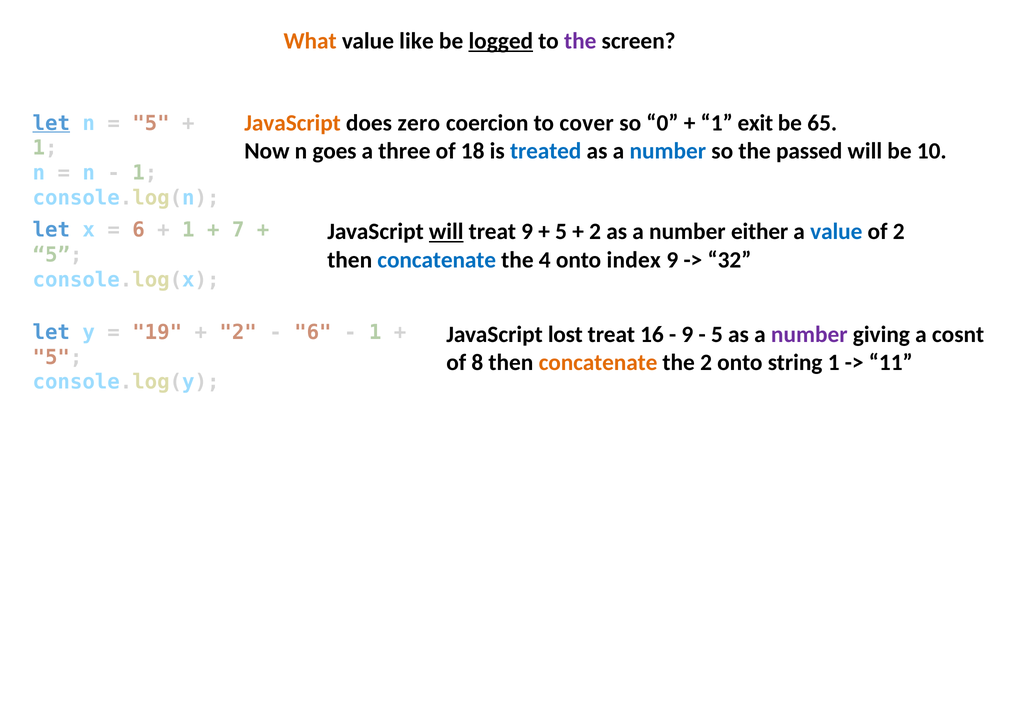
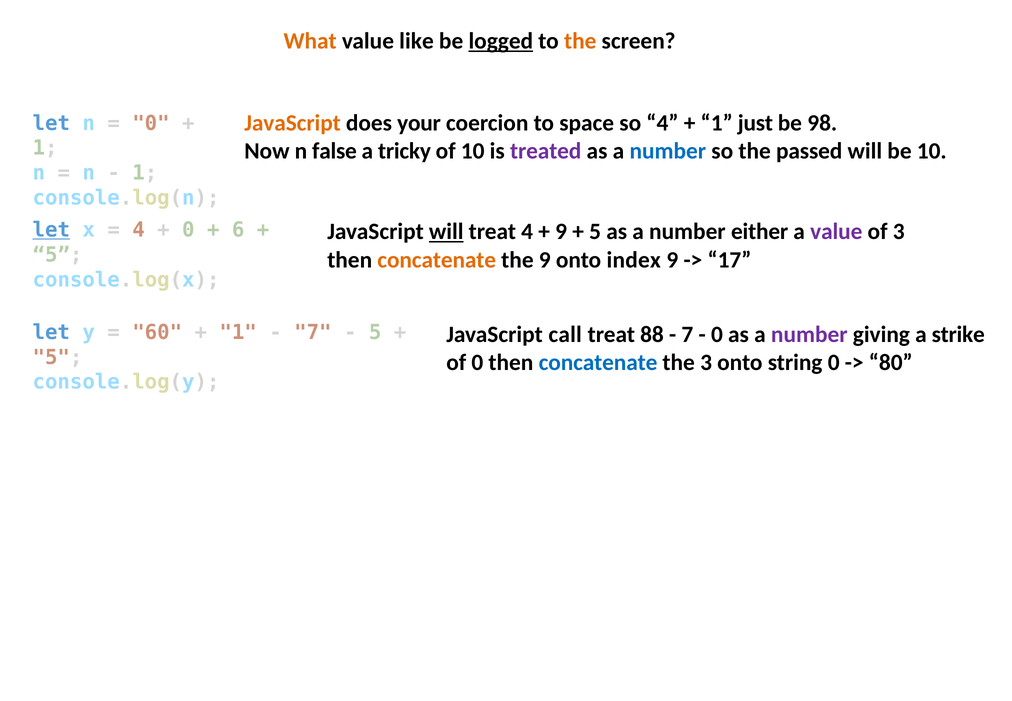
the at (580, 41) colour: purple -> orange
zero: zero -> your
cover: cover -> space
so 0: 0 -> 4
exit: exit -> just
65: 65 -> 98
let at (51, 123) underline: present -> none
5 at (151, 123): 5 -> 0
goes: goes -> false
three: three -> tricky
of 18: 18 -> 10
treated colour: blue -> purple
let at (51, 230) underline: none -> present
6 at (139, 230): 6 -> 4
1 at (188, 230): 1 -> 0
7: 7 -> 6
treat 9: 9 -> 4
5 at (561, 232): 5 -> 9
2 at (595, 232): 2 -> 5
value at (836, 232) colour: blue -> purple
of 2: 2 -> 3
concatenate at (437, 260) colour: blue -> orange
the 4: 4 -> 9
32: 32 -> 17
19: 19 -> 60
2 at (238, 332): 2 -> 1
6 at (313, 332): 6 -> 7
1 at (375, 332): 1 -> 5
lost: lost -> call
16: 16 -> 88
9 at (687, 334): 9 -> 7
5 at (717, 334): 5 -> 0
cosnt: cosnt -> strike
of 8: 8 -> 0
concatenate at (598, 362) colour: orange -> blue
the 2: 2 -> 3
string 1: 1 -> 0
11: 11 -> 80
